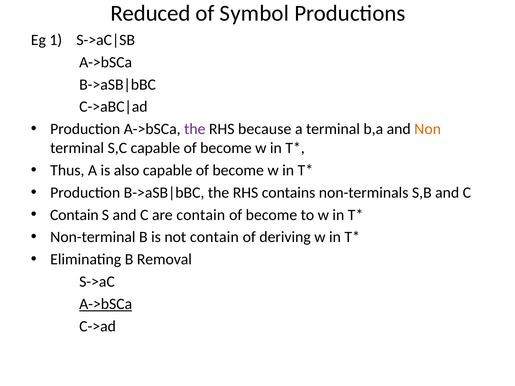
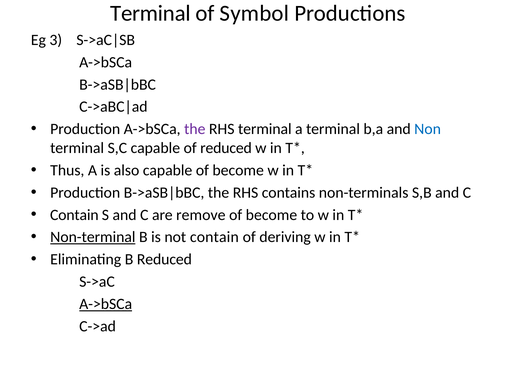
Reduced at (150, 13): Reduced -> Terminal
1: 1 -> 3
RHS because: because -> terminal
Non colour: orange -> blue
S,C capable of become: become -> reduced
are contain: contain -> remove
Non-terminal underline: none -> present
B Removal: Removal -> Reduced
